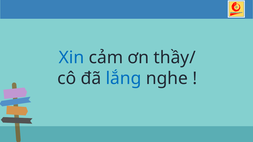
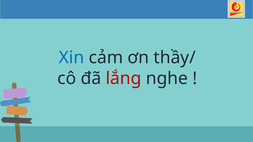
lắng colour: blue -> red
